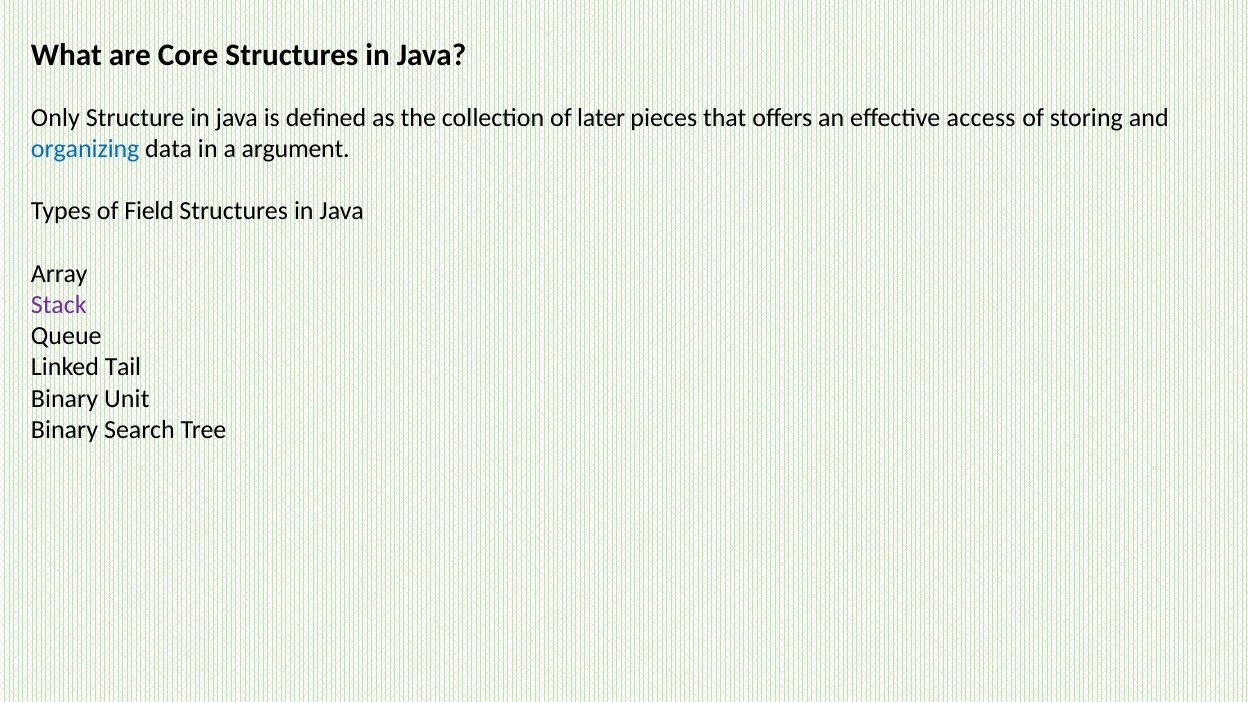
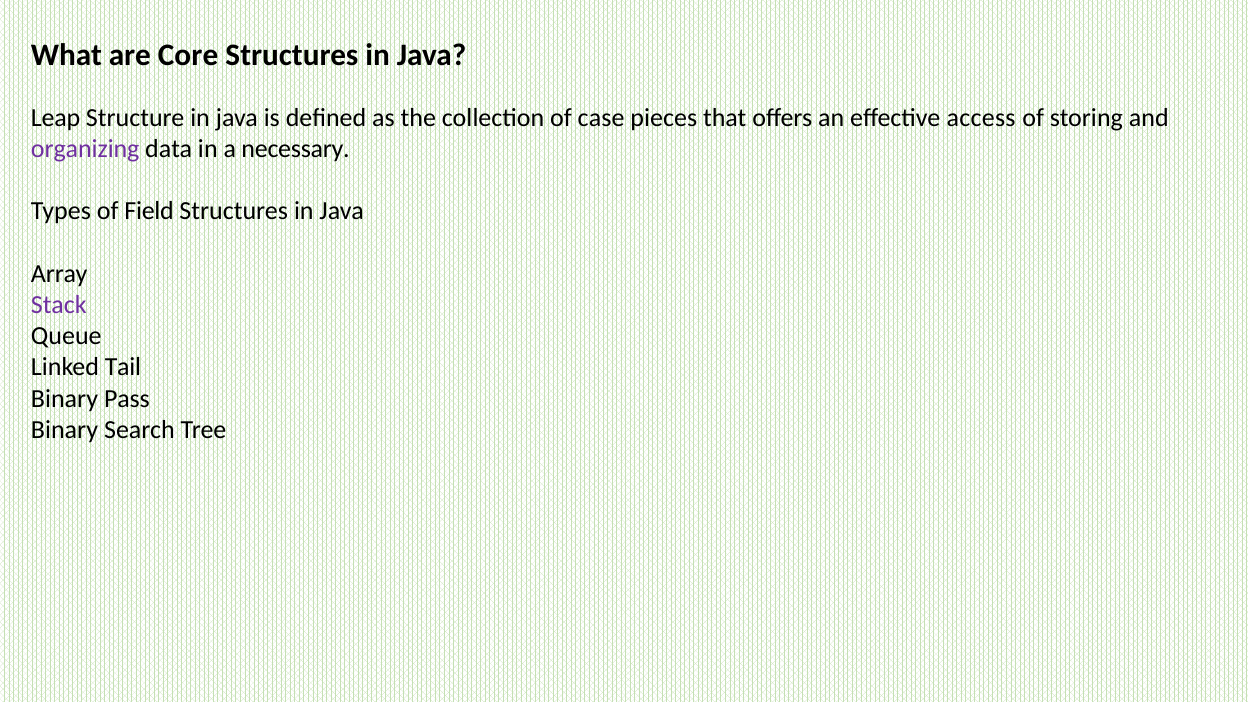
Only: Only -> Leap
later: later -> case
organizing colour: blue -> purple
argument: argument -> necessary
Unit: Unit -> Pass
